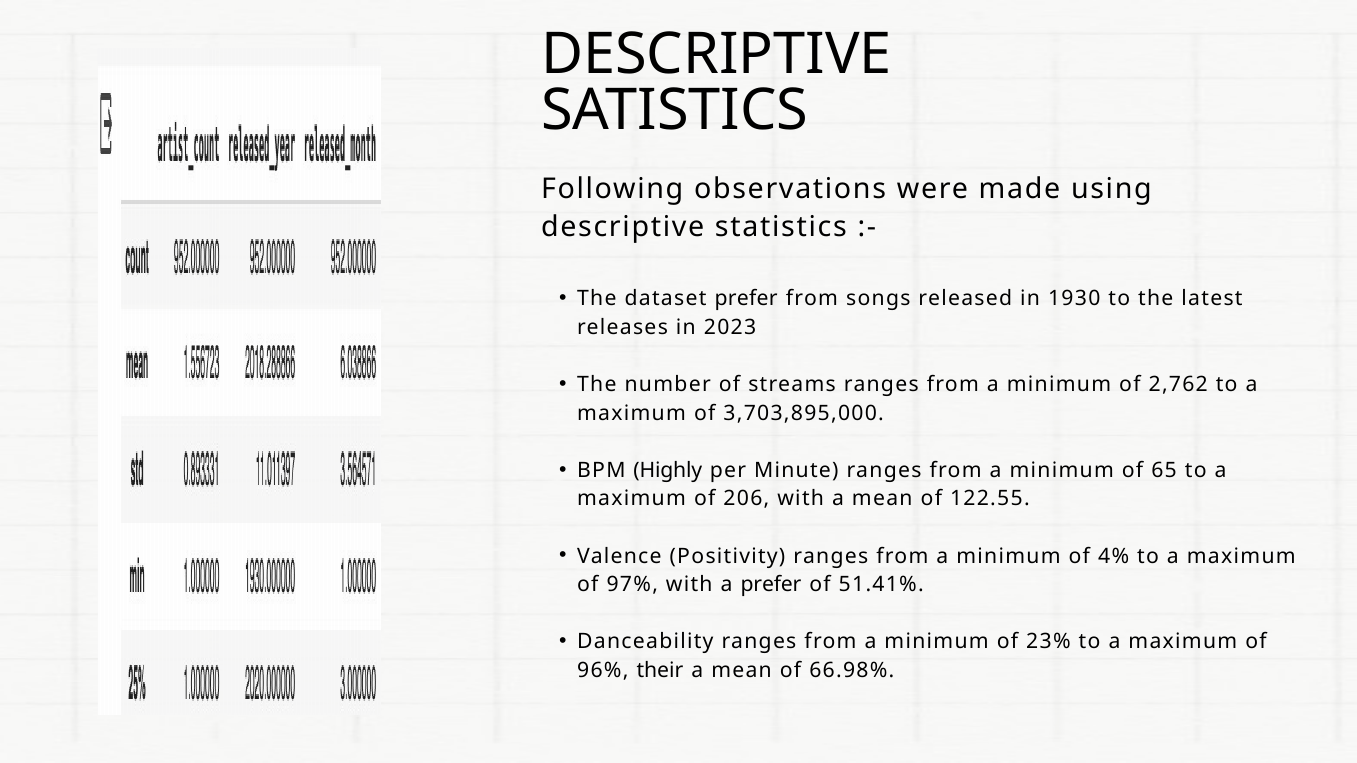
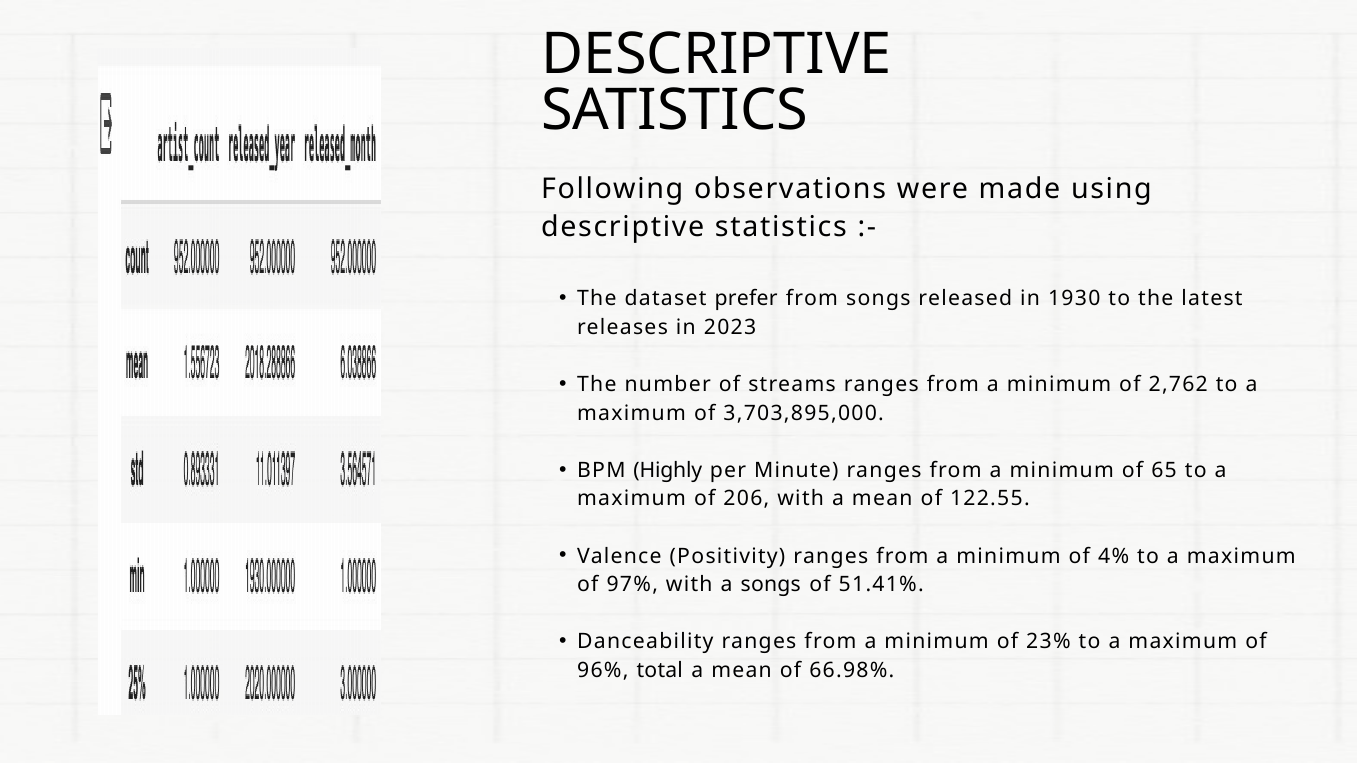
a prefer: prefer -> songs
their: their -> total
